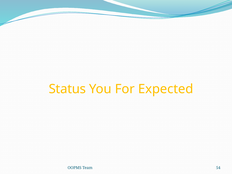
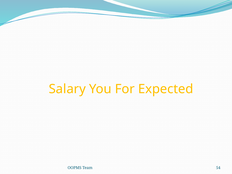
Status: Status -> Salary
